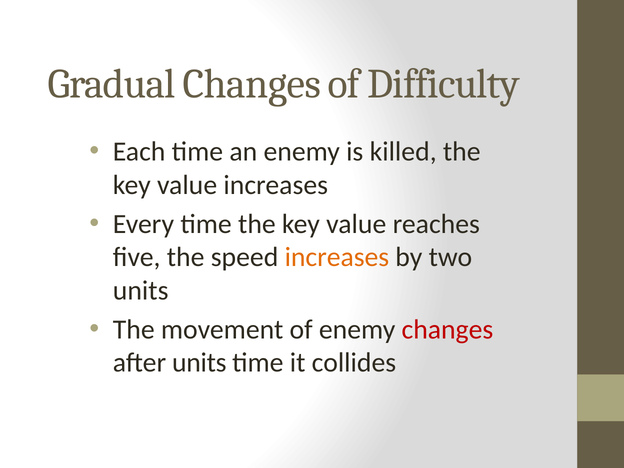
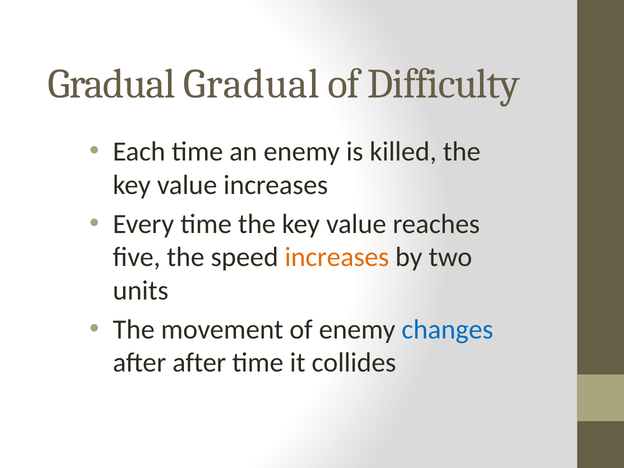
Gradual Changes: Changes -> Gradual
changes at (447, 329) colour: red -> blue
after units: units -> after
